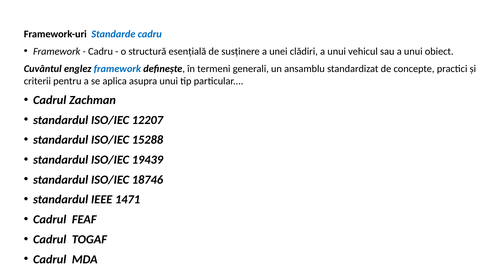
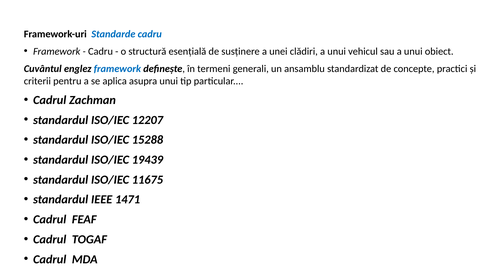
18746: 18746 -> 11675
